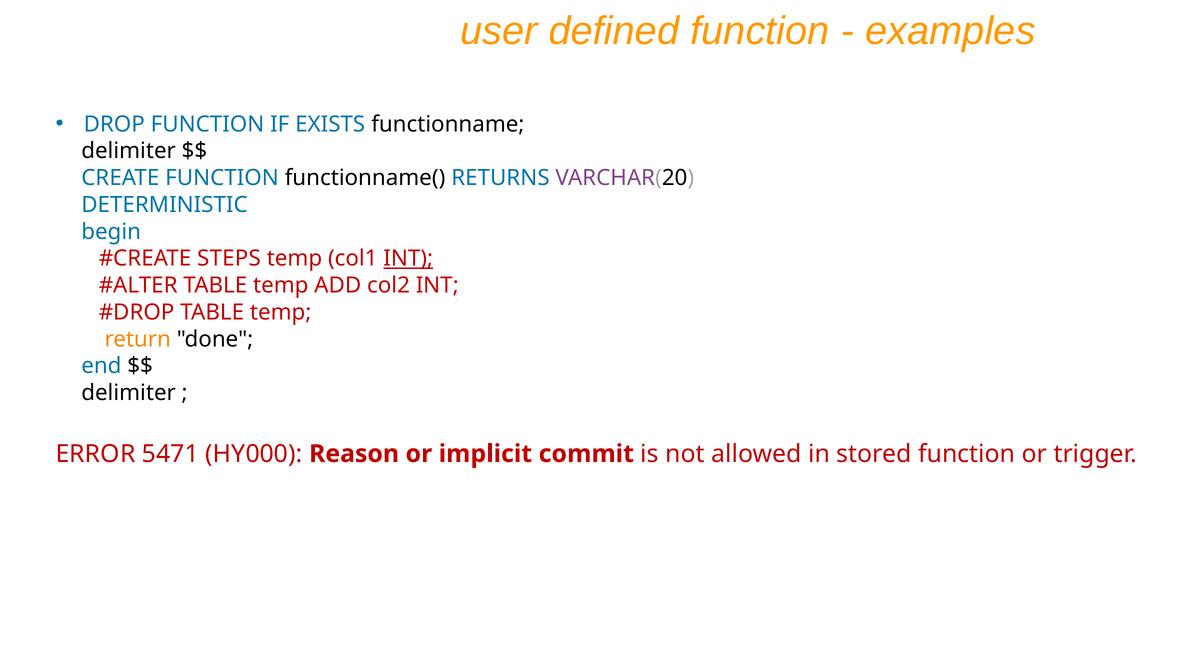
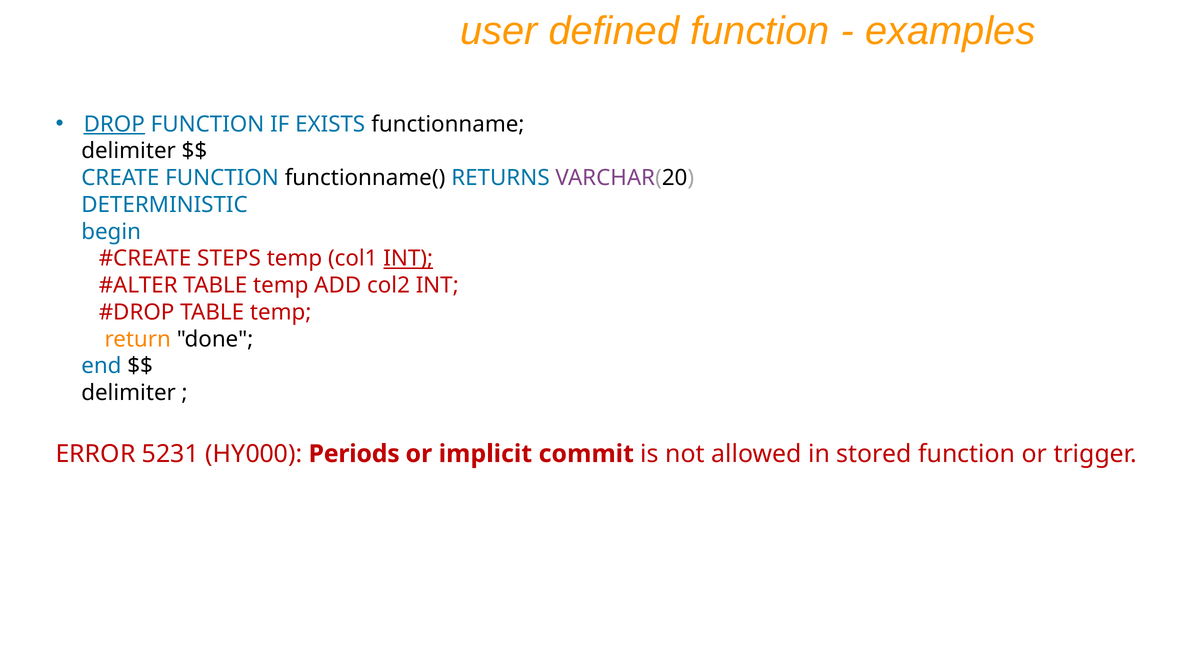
DROP underline: none -> present
5471: 5471 -> 5231
Reason: Reason -> Periods
